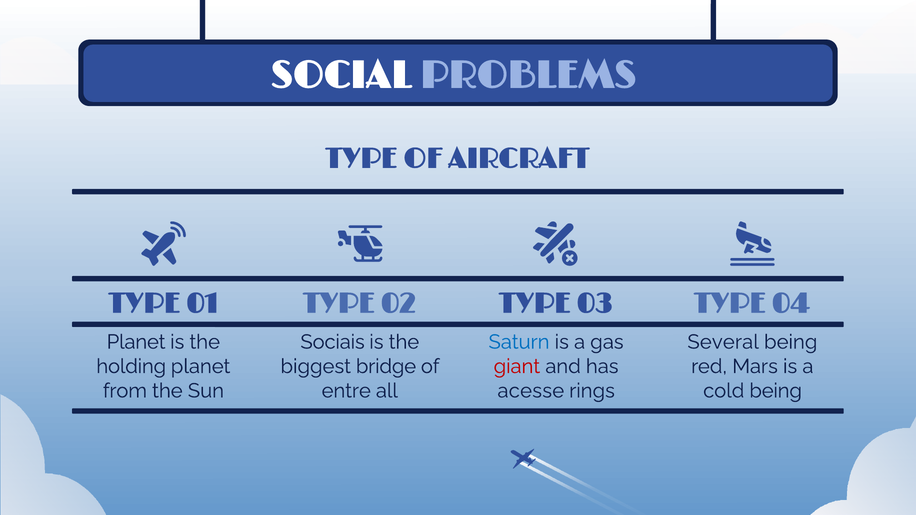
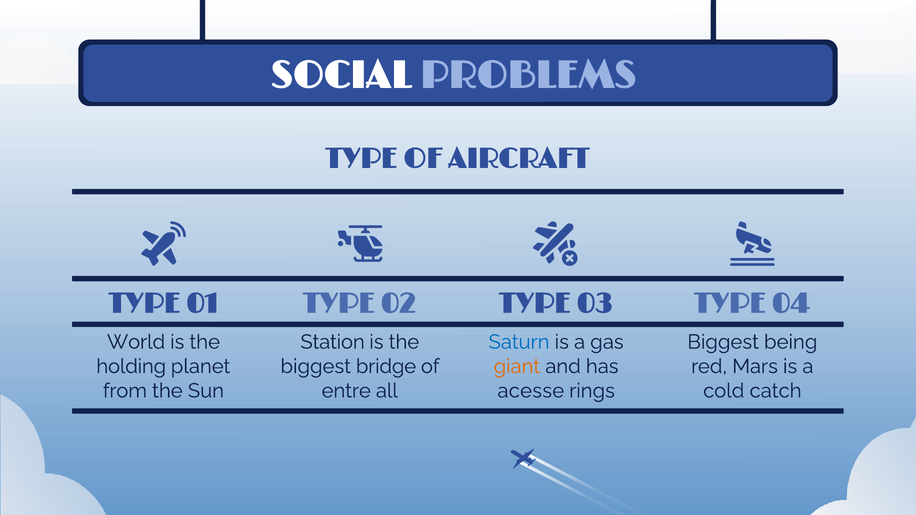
Planet at (136, 342): Planet -> World
Sociais: Sociais -> Station
Several at (723, 342): Several -> Biggest
giant colour: red -> orange
cold being: being -> catch
